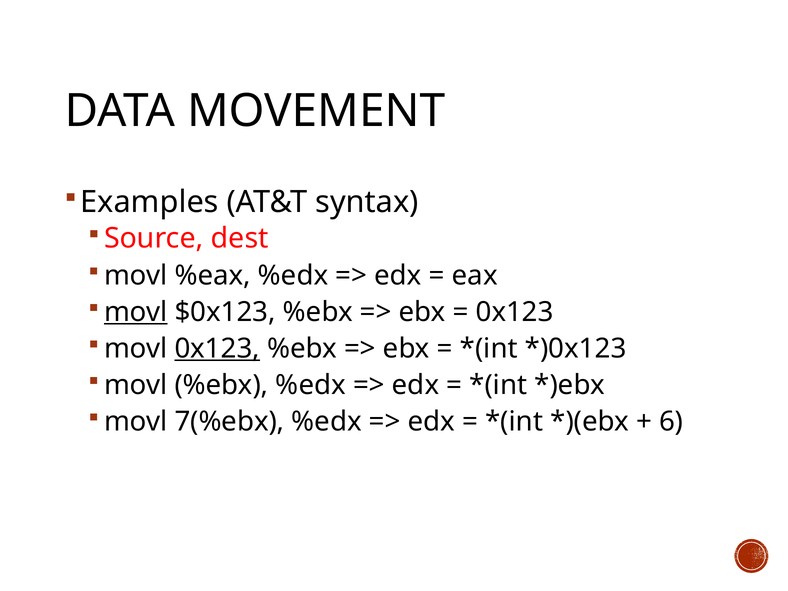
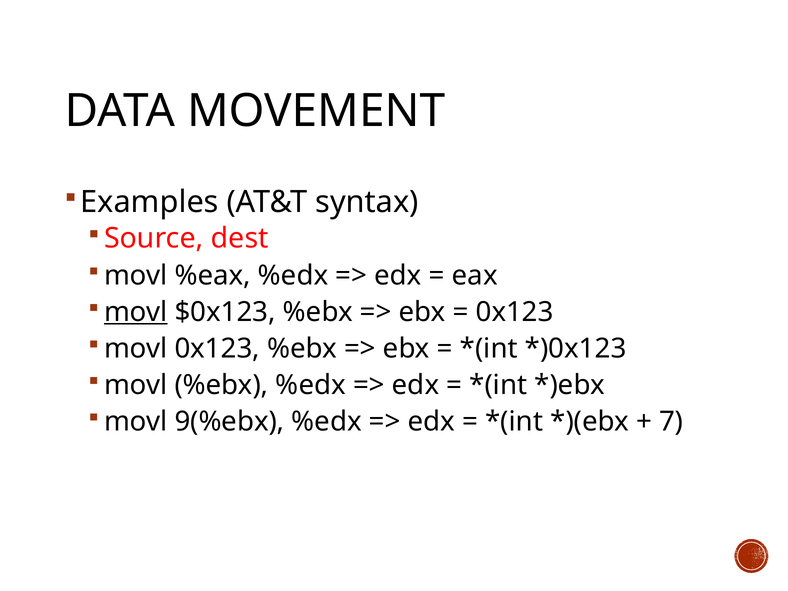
0x123 at (217, 348) underline: present -> none
7(%ebx: 7(%ebx -> 9(%ebx
6: 6 -> 7
